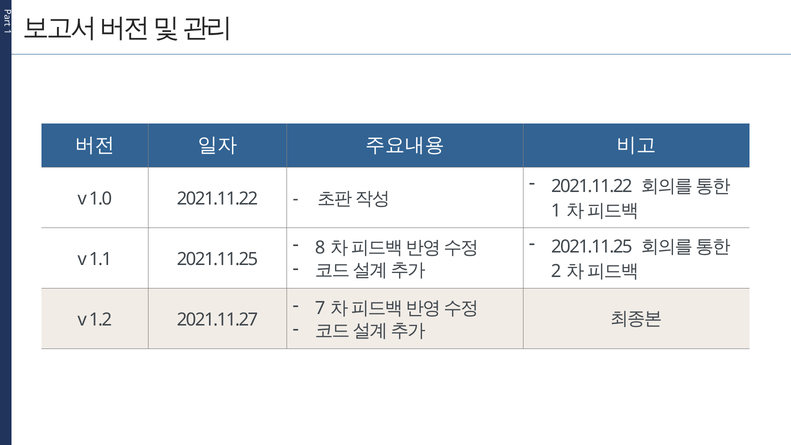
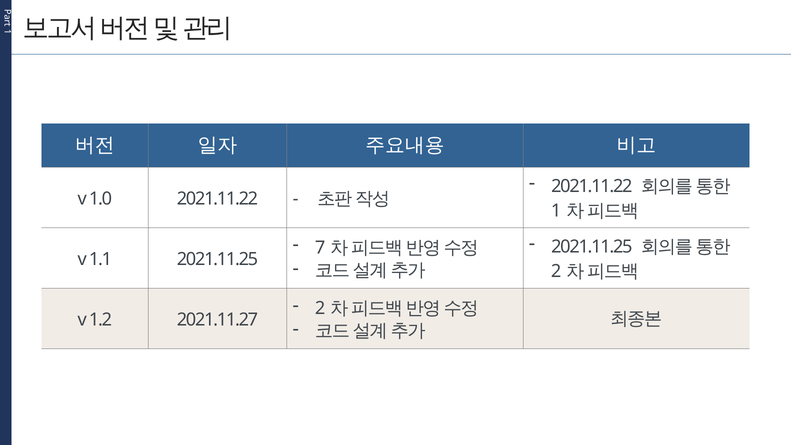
8: 8 -> 7
7 at (320, 308): 7 -> 2
